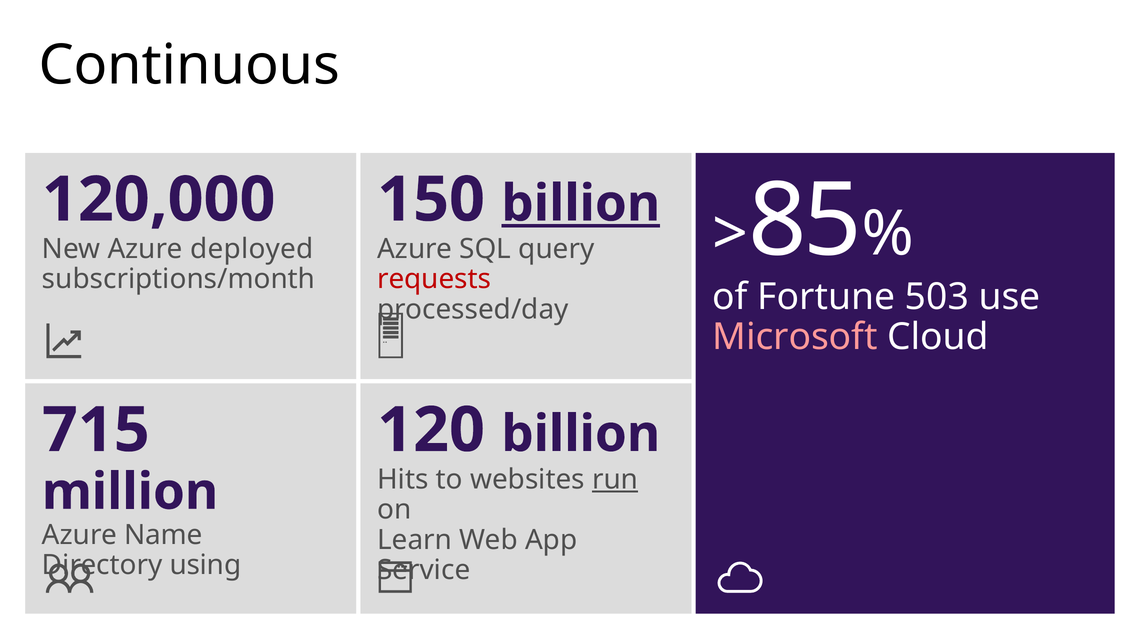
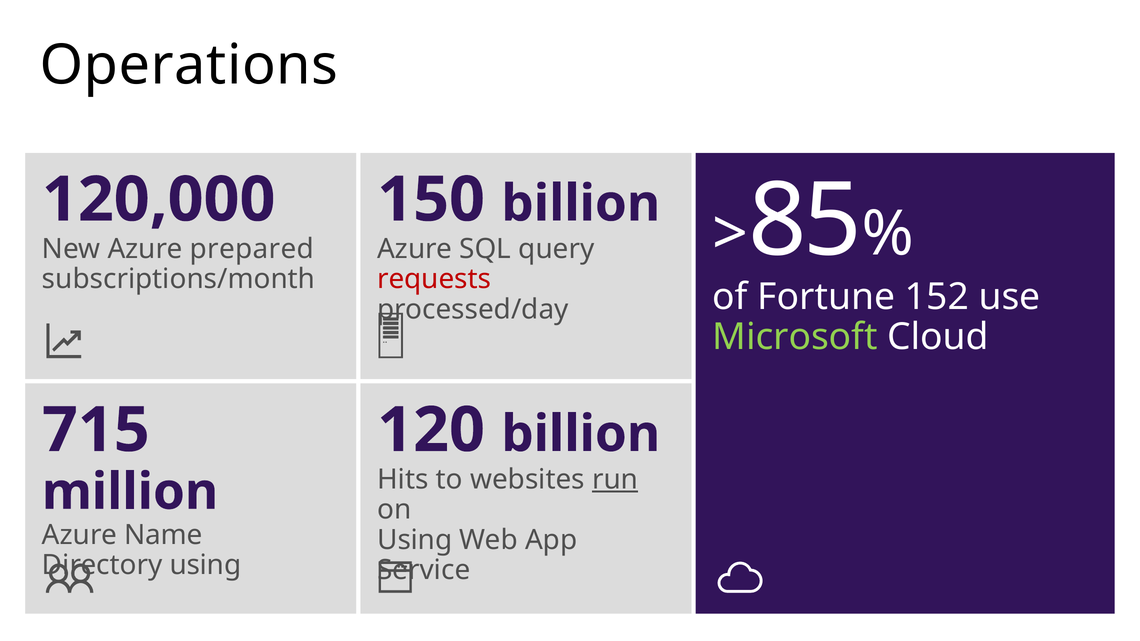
Continuous: Continuous -> Operations
billion at (581, 204) underline: present -> none
deployed: deployed -> prepared
503: 503 -> 152
Microsoft colour: pink -> light green
Learn at (415, 540): Learn -> Using
